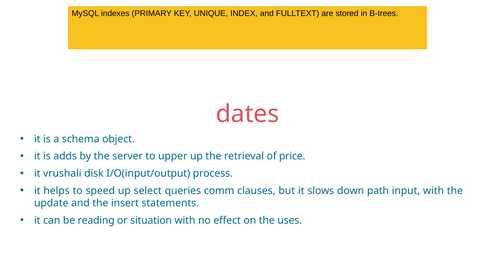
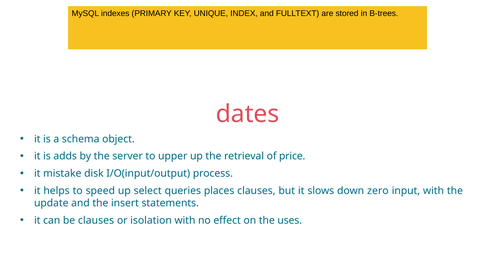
vrushali: vrushali -> mistake
comm: comm -> places
path: path -> zero
be reading: reading -> clauses
situation: situation -> isolation
